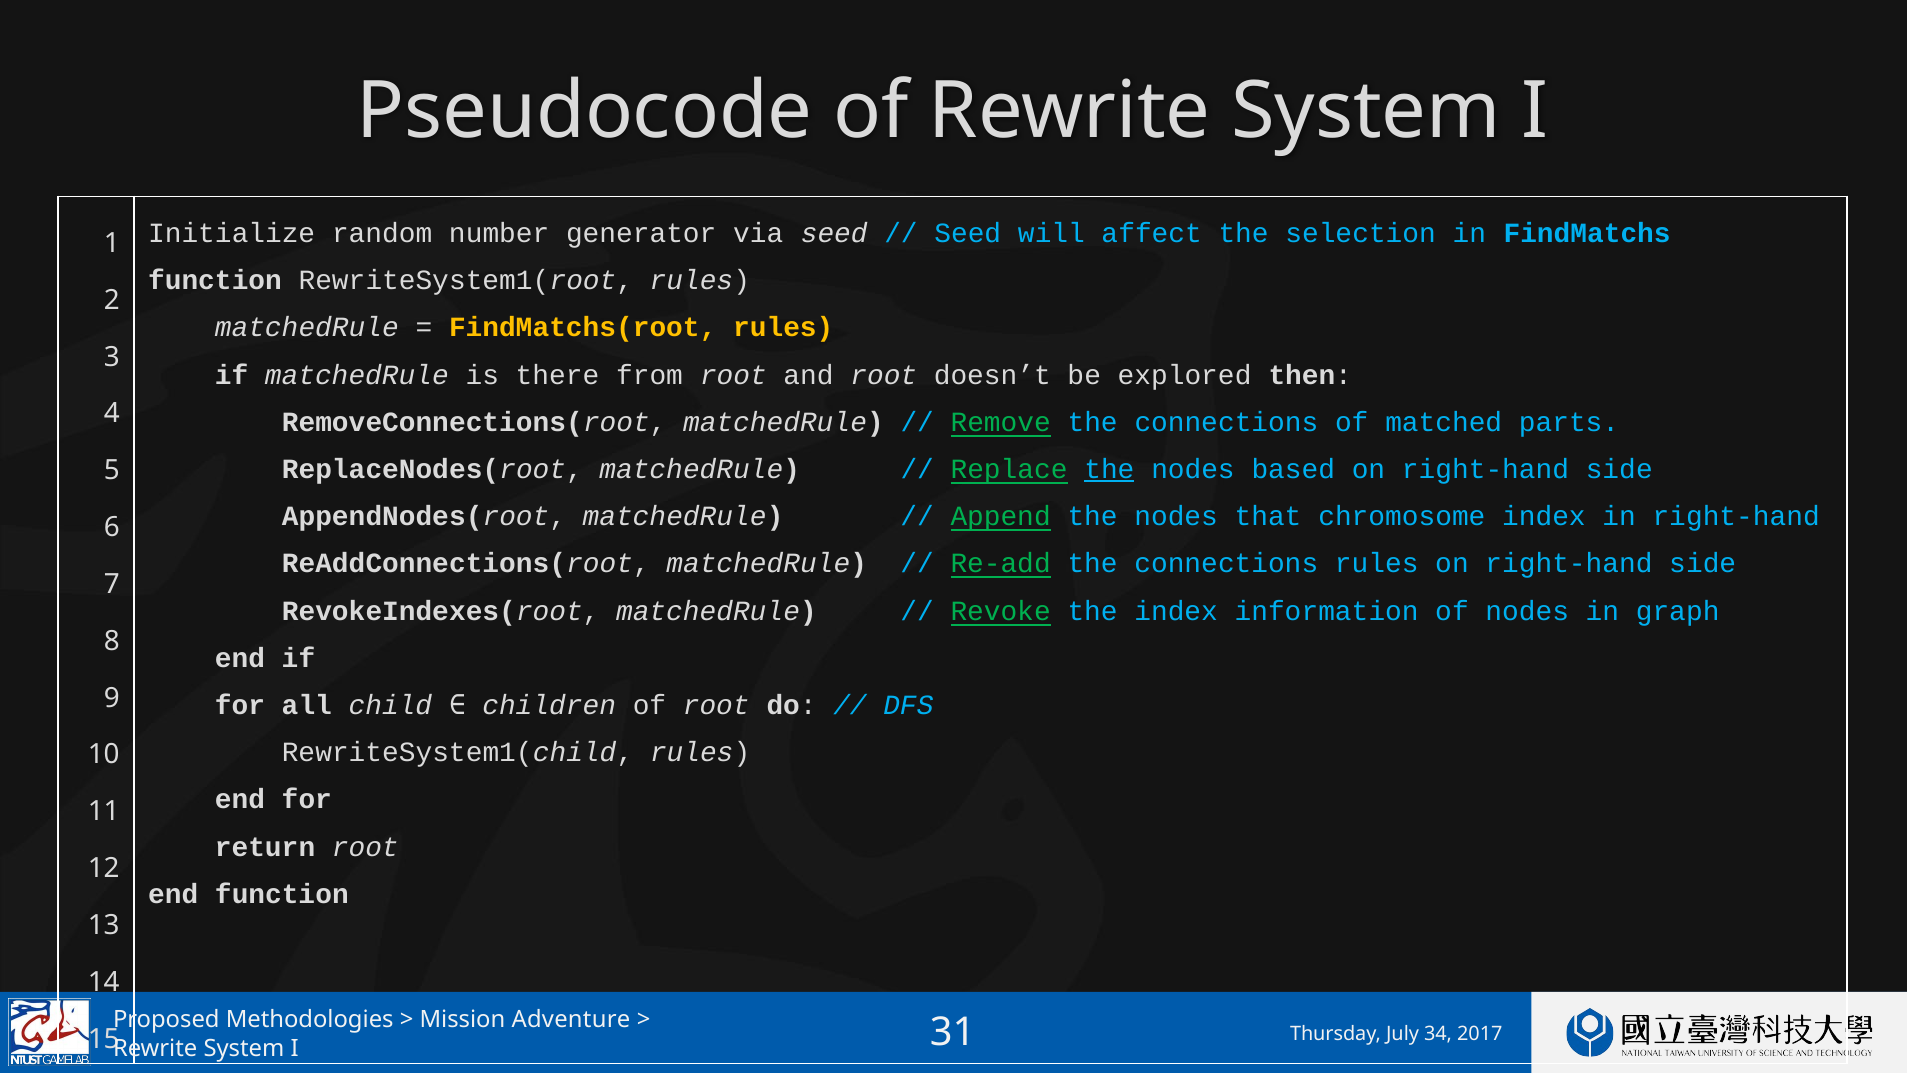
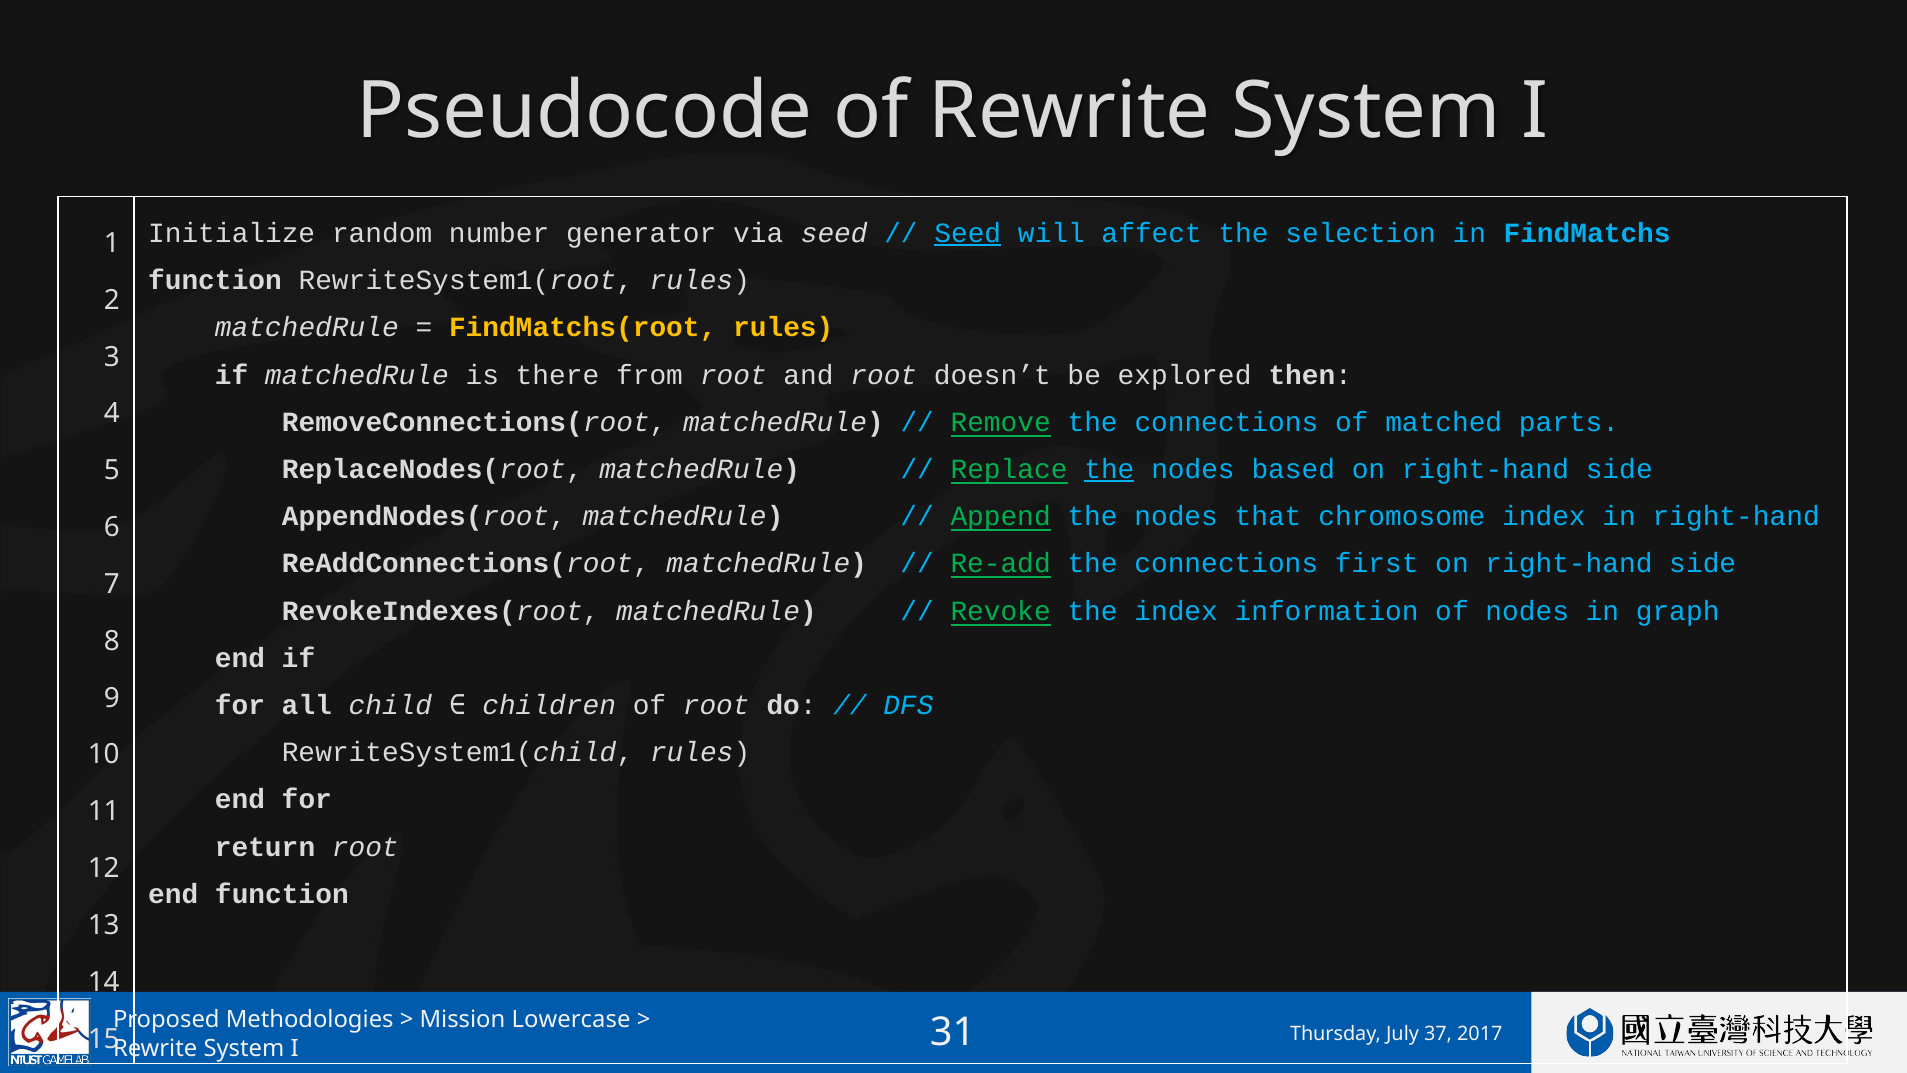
Seed at (968, 233) underline: none -> present
connections rules: rules -> first
Adventure: Adventure -> Lowercase
34: 34 -> 37
